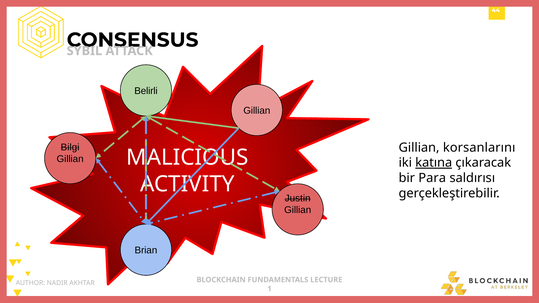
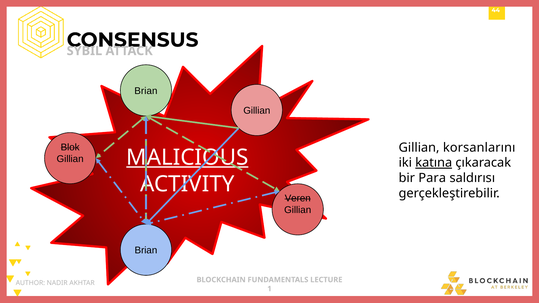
Belirli at (146, 91): Belirli -> Brian
Bilgi: Bilgi -> Blok
MALICIOUS underline: none -> present
Justin: Justin -> Veren
